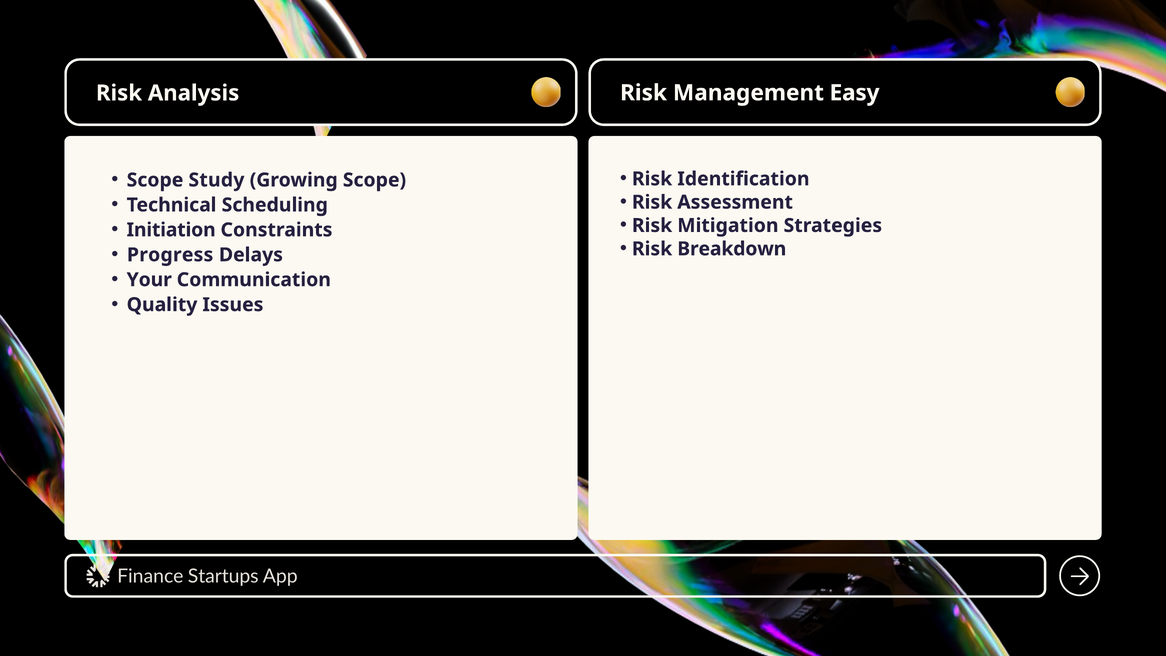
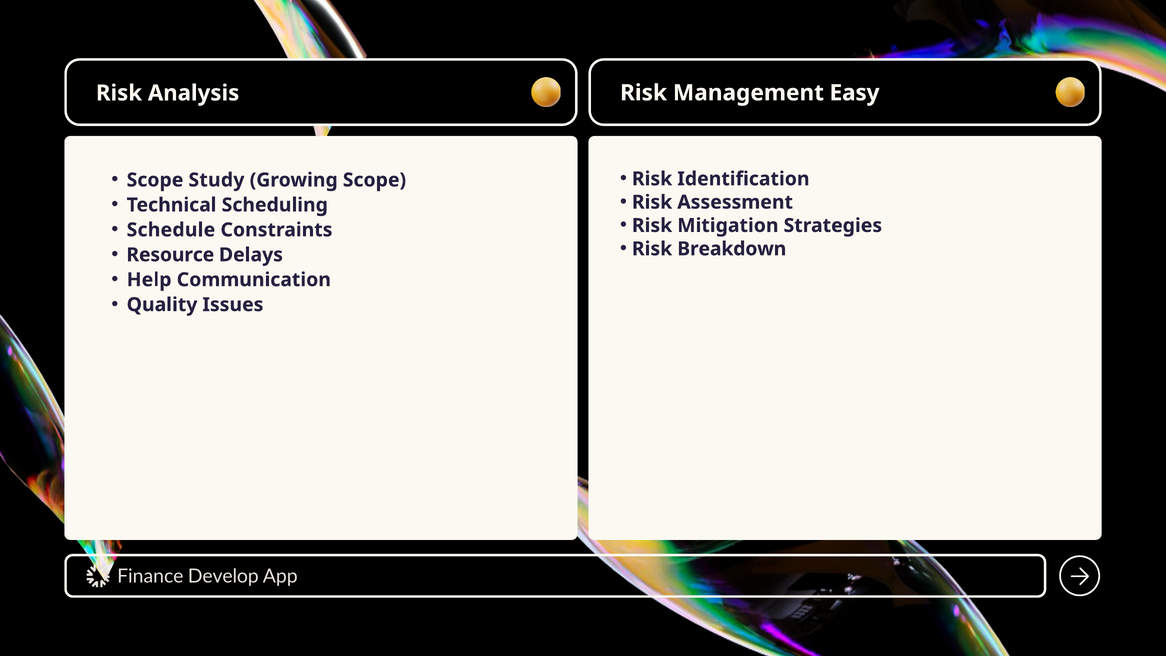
Initiation: Initiation -> Schedule
Progress: Progress -> Resource
Your: Your -> Help
Startups: Startups -> Develop
